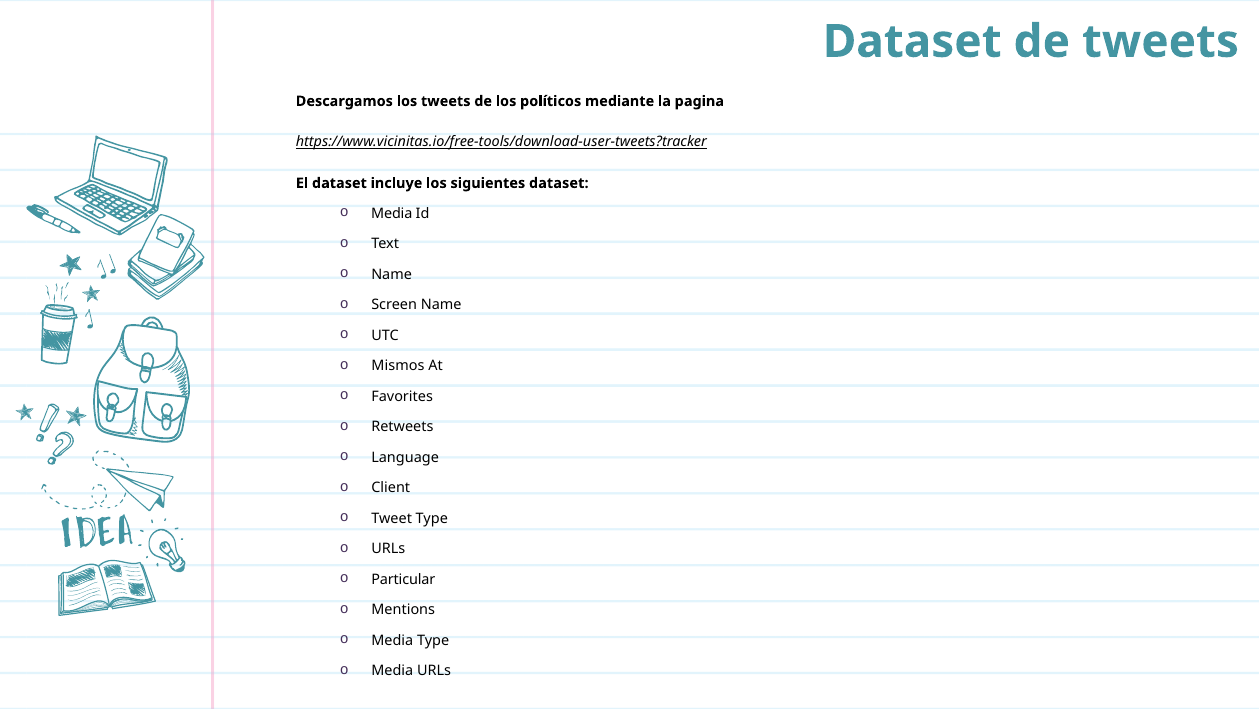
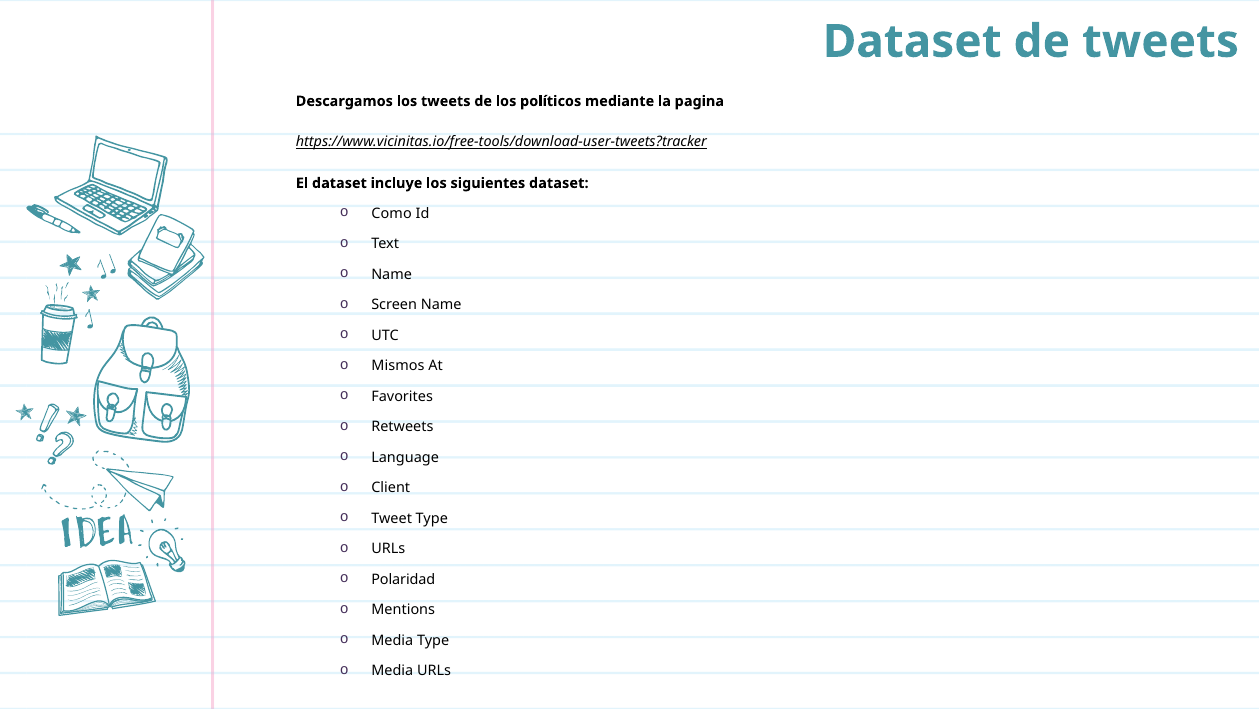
Media at (392, 213): Media -> Como
Particular: Particular -> Polaridad
